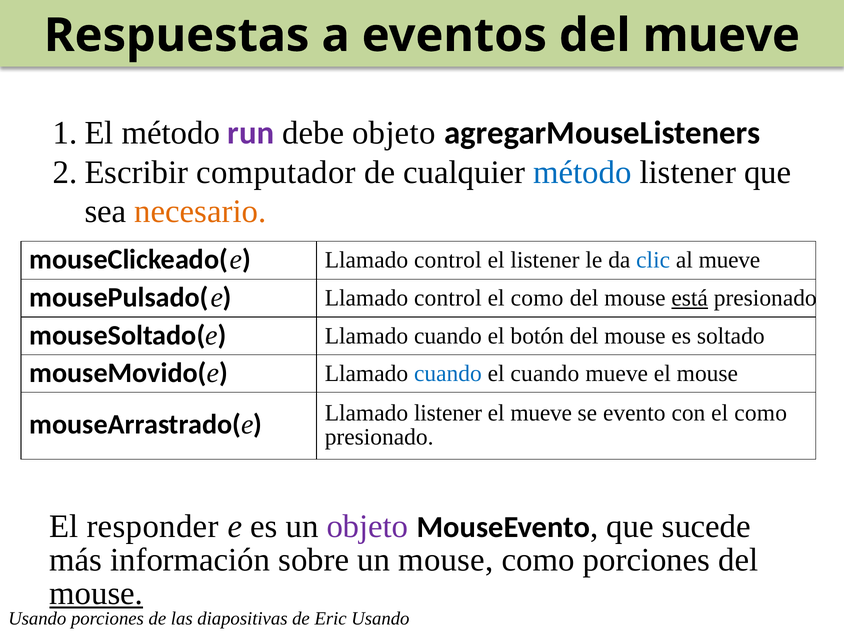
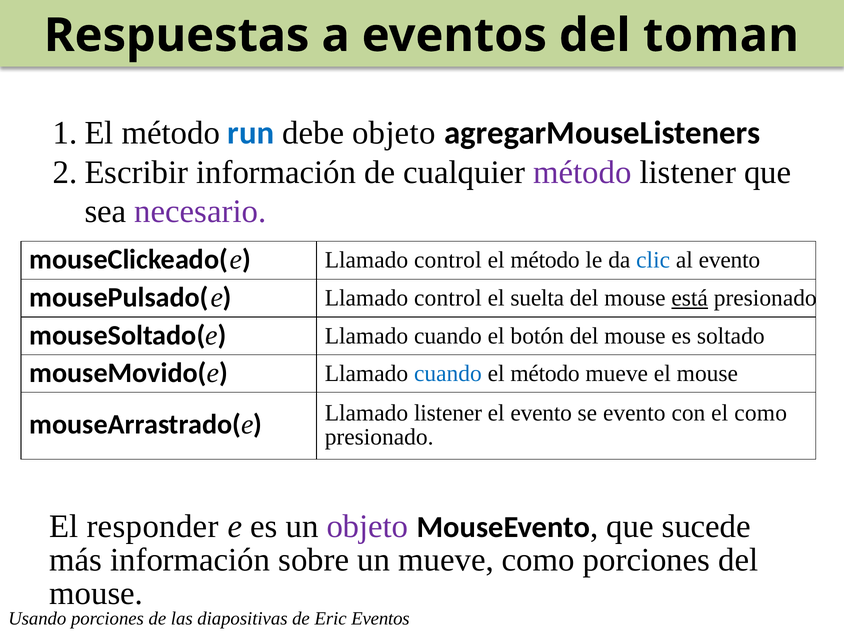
del mueve: mueve -> toman
run colour: purple -> blue
computador at (276, 172): computador -> información
método at (582, 172) colour: blue -> purple
necesario colour: orange -> purple
listener at (545, 260): listener -> método
al mueve: mueve -> evento
como at (537, 298): como -> suelta
cuando at (545, 374): cuando -> método
el mueve: mueve -> evento
un mouse: mouse -> mueve
mouse at (96, 593) underline: present -> none
Eric Usando: Usando -> Eventos
